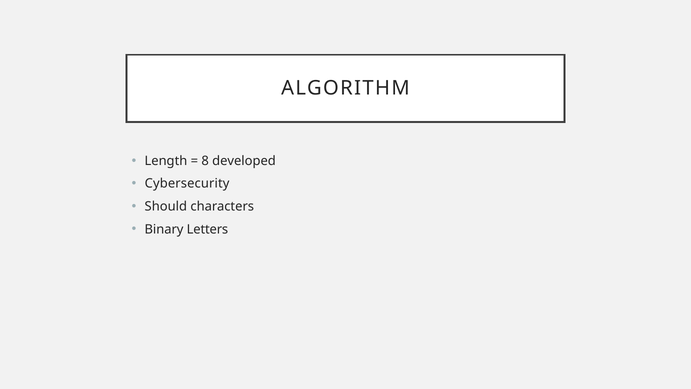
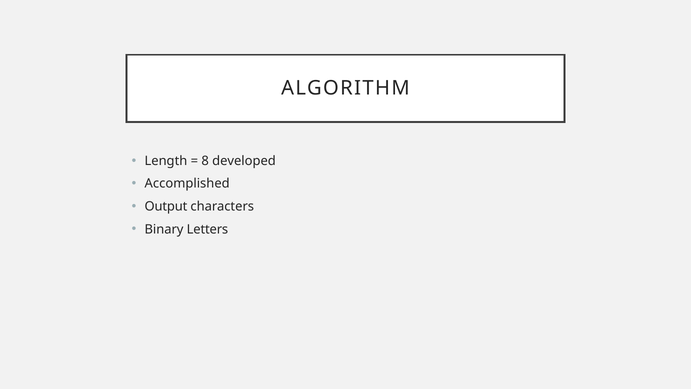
Cybersecurity: Cybersecurity -> Accomplished
Should: Should -> Output
